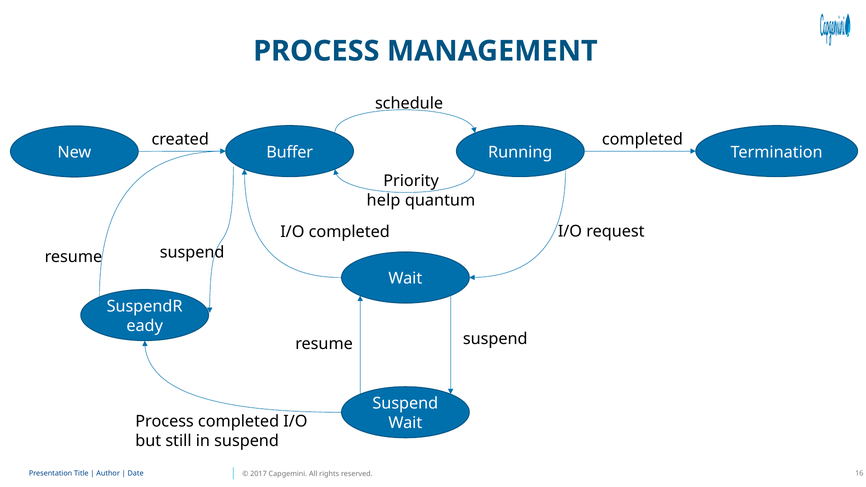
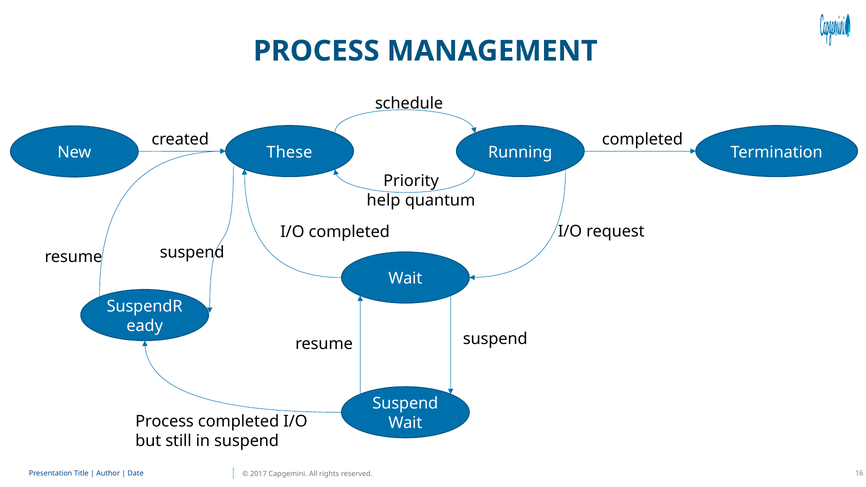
Buffer: Buffer -> These
